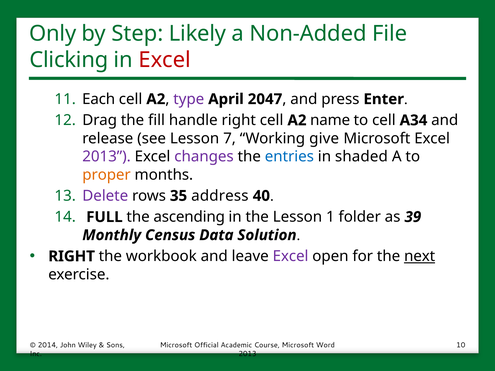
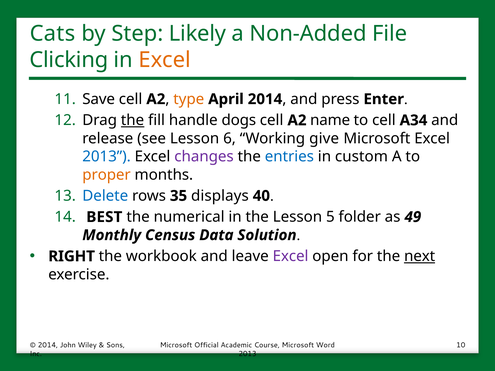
Only: Only -> Cats
Excel at (165, 60) colour: red -> orange
Each: Each -> Save
type colour: purple -> orange
April 2047: 2047 -> 2014
the at (133, 120) underline: none -> present
handle right: right -> dogs
7: 7 -> 6
2013 at (107, 157) colour: purple -> blue
shaded: shaded -> custom
Delete colour: purple -> blue
address: address -> displays
FULL: FULL -> BEST
ascending: ascending -> numerical
1: 1 -> 5
39: 39 -> 49
